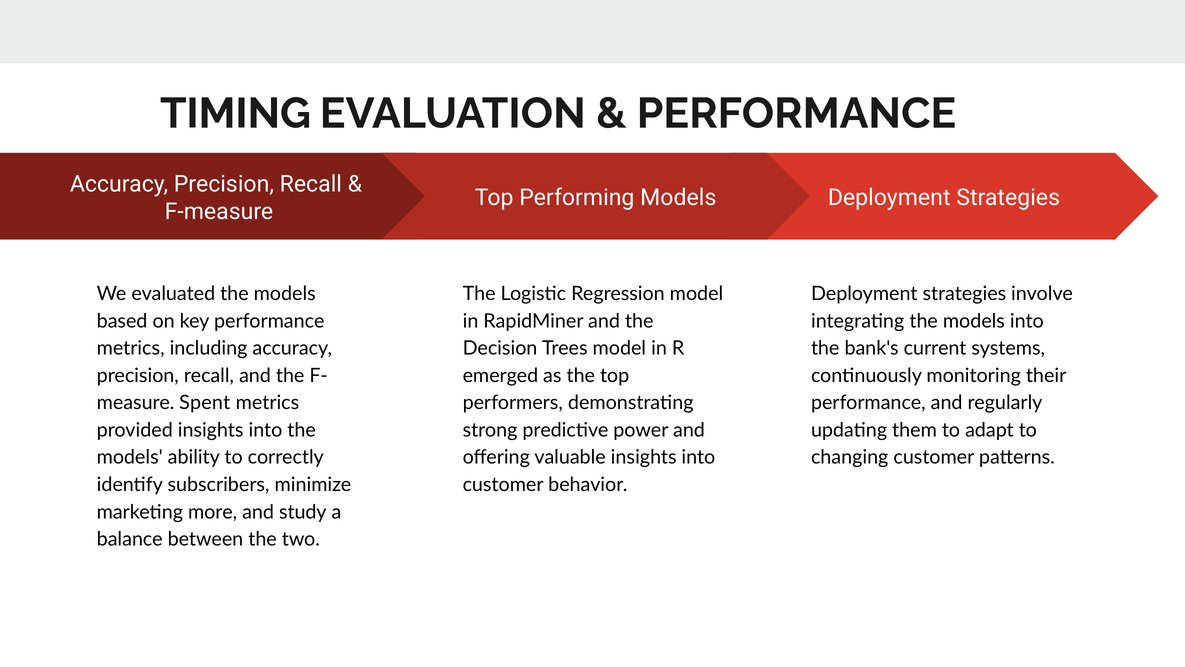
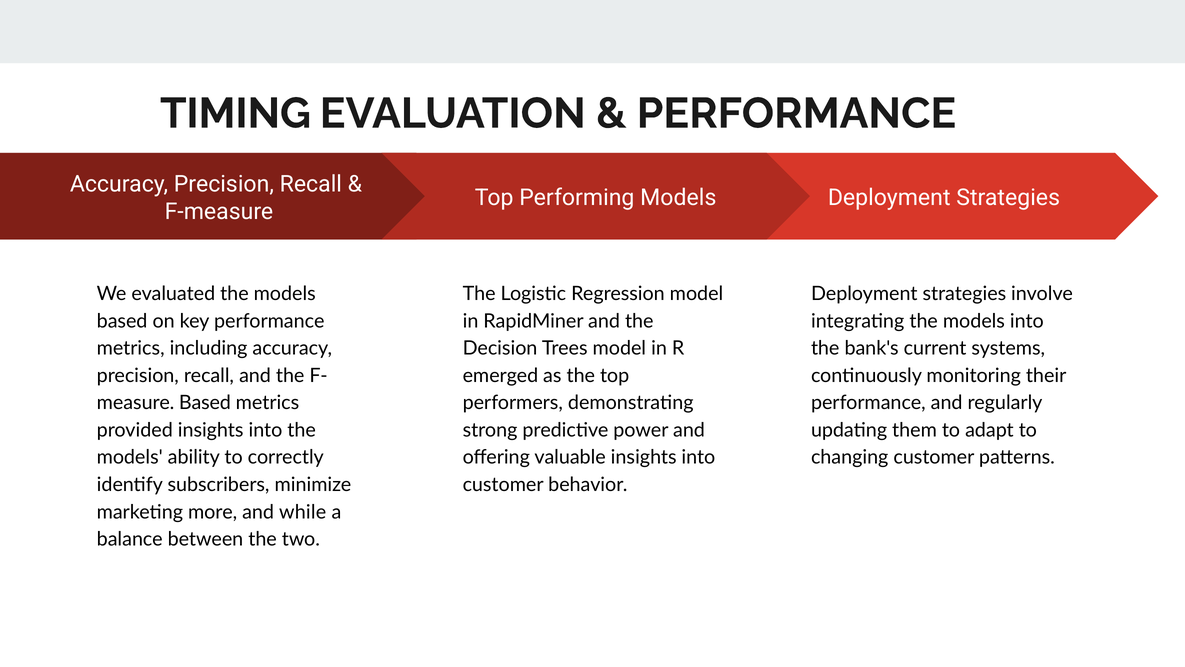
Spent at (205, 403): Spent -> Based
study: study -> while
